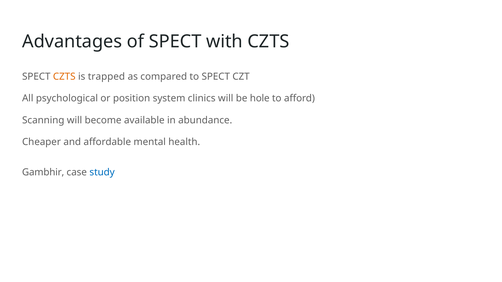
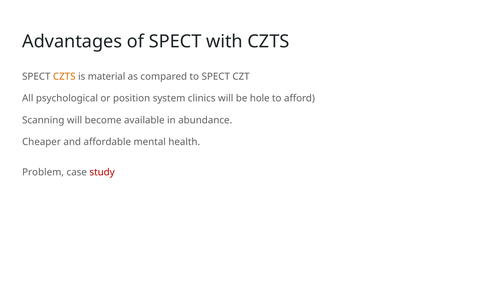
trapped: trapped -> material
Gambhir: Gambhir -> Problem
study colour: blue -> red
